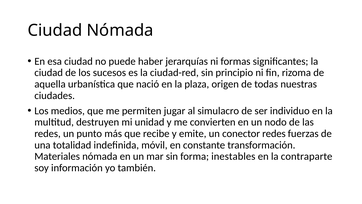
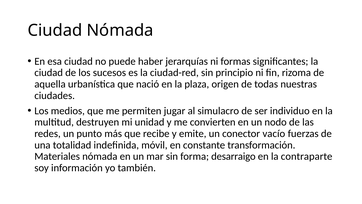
conector redes: redes -> vacío
inestables: inestables -> desarraigo
